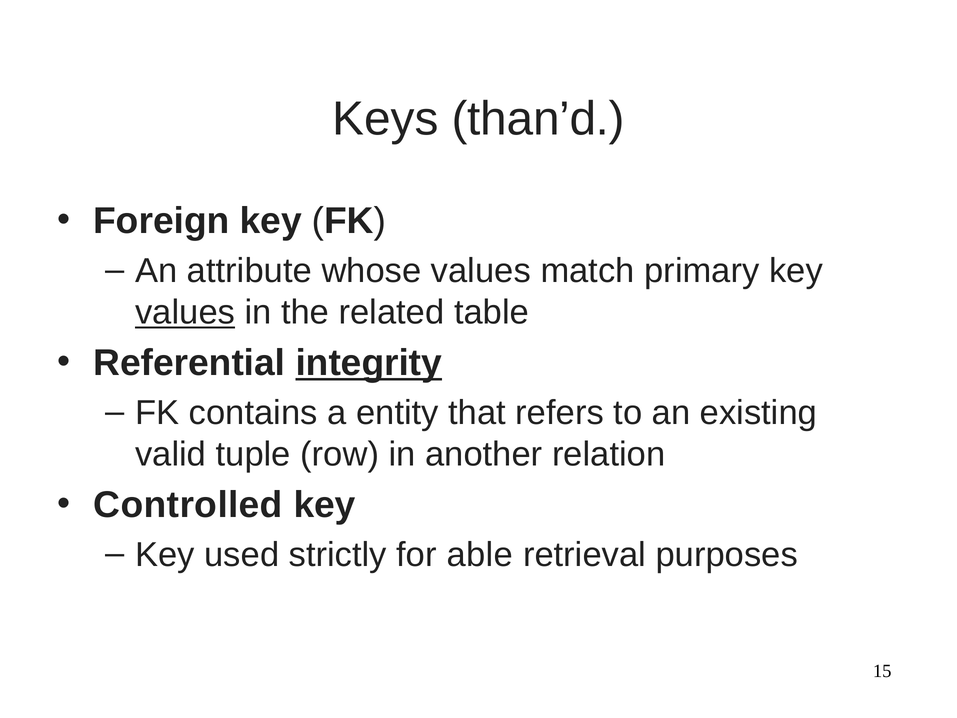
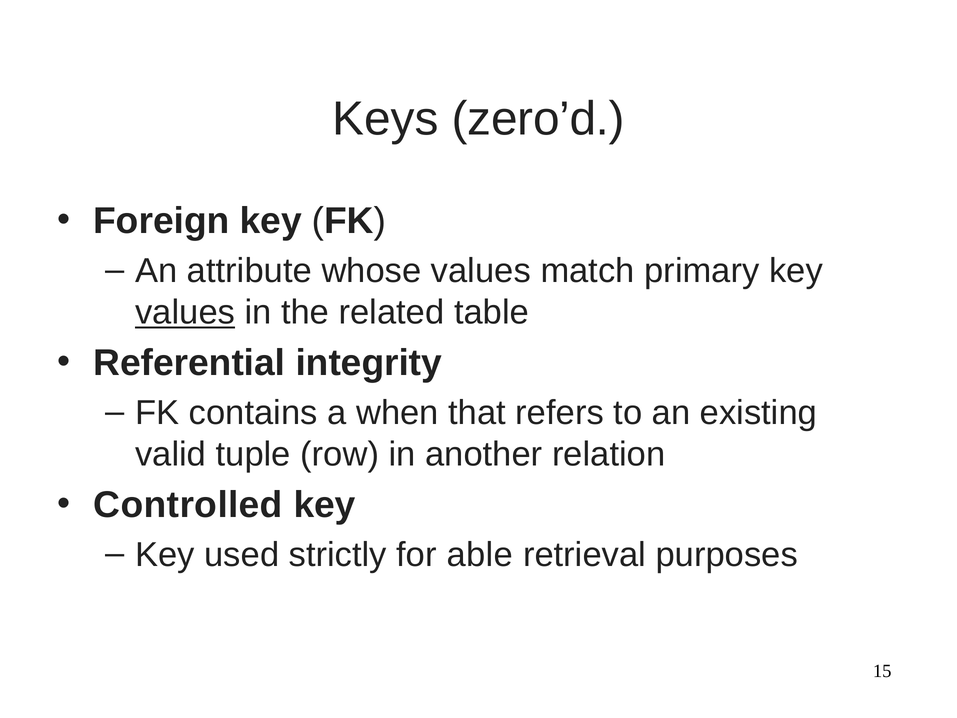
than’d: than’d -> zero’d
integrity underline: present -> none
entity: entity -> when
